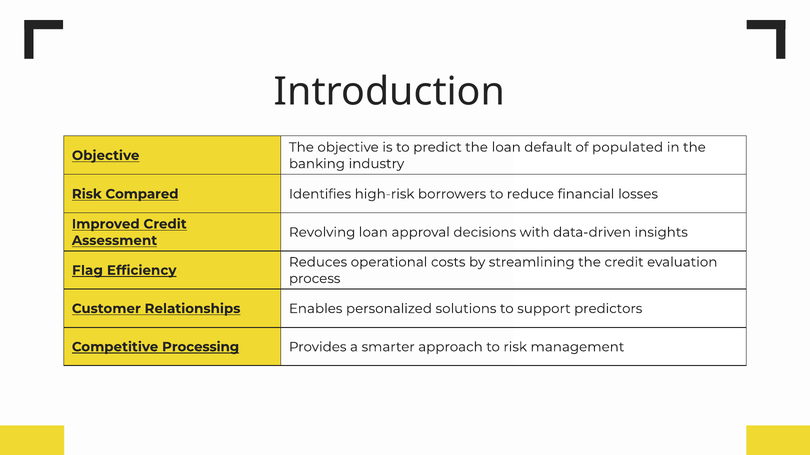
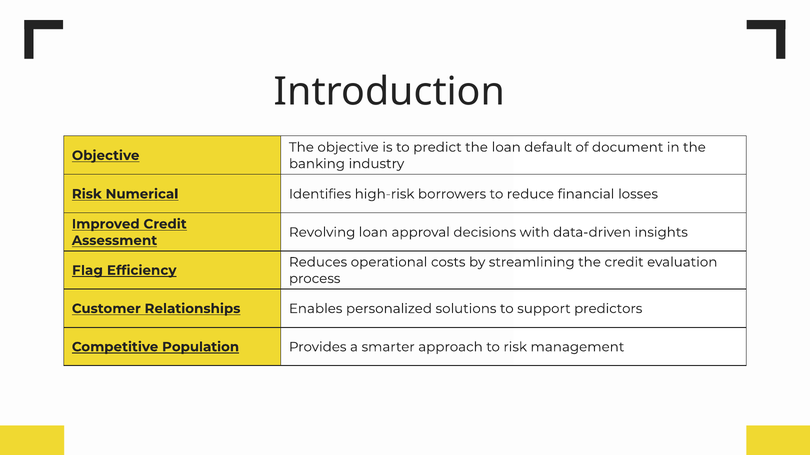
populated: populated -> document
Compared: Compared -> Numerical
Processing: Processing -> Population
